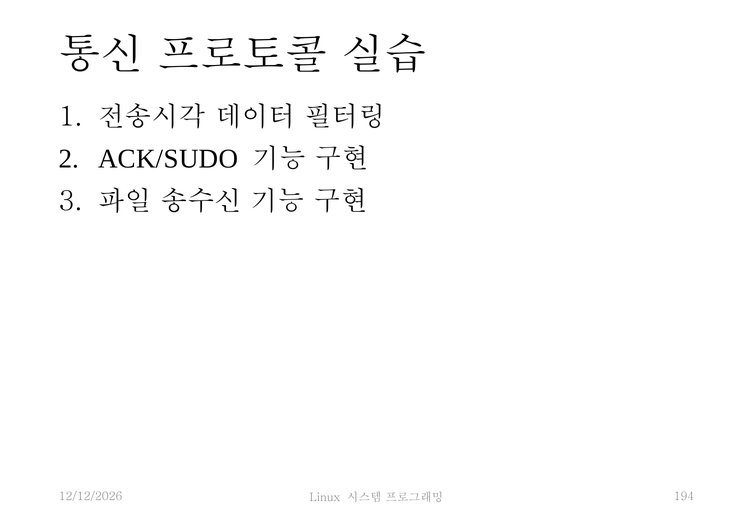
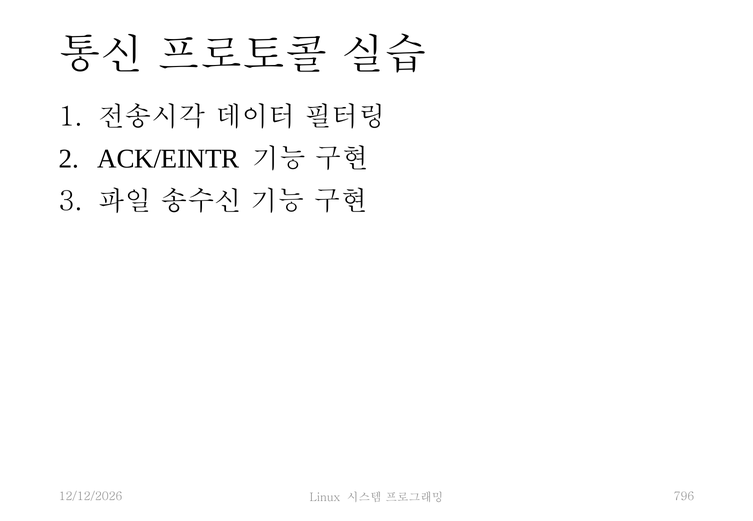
ACK/SUDO: ACK/SUDO -> ACK/EINTR
194: 194 -> 796
